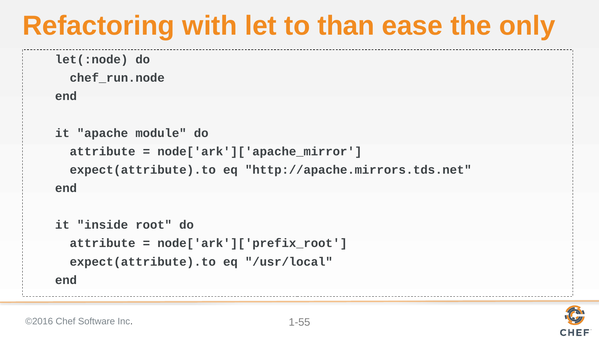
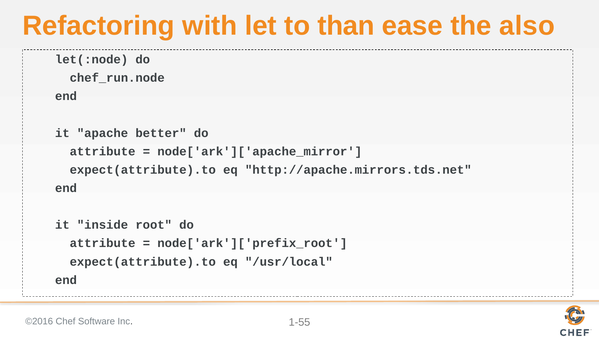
only: only -> also
module: module -> better
